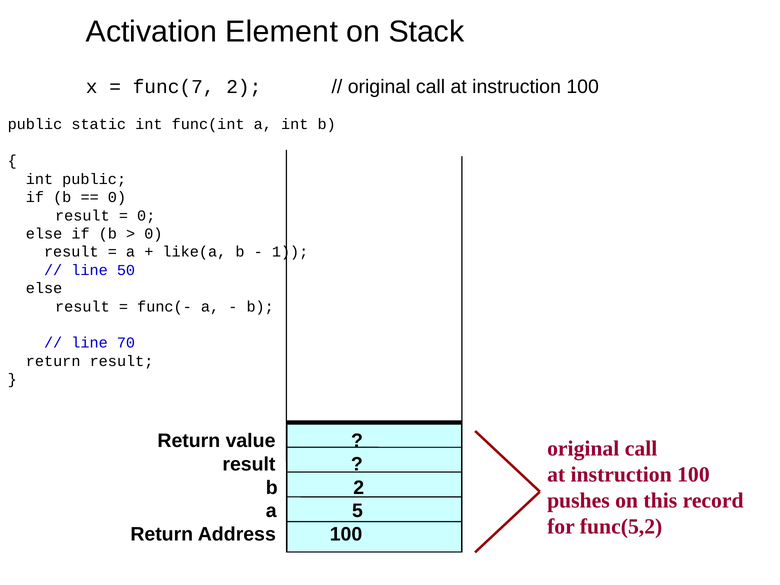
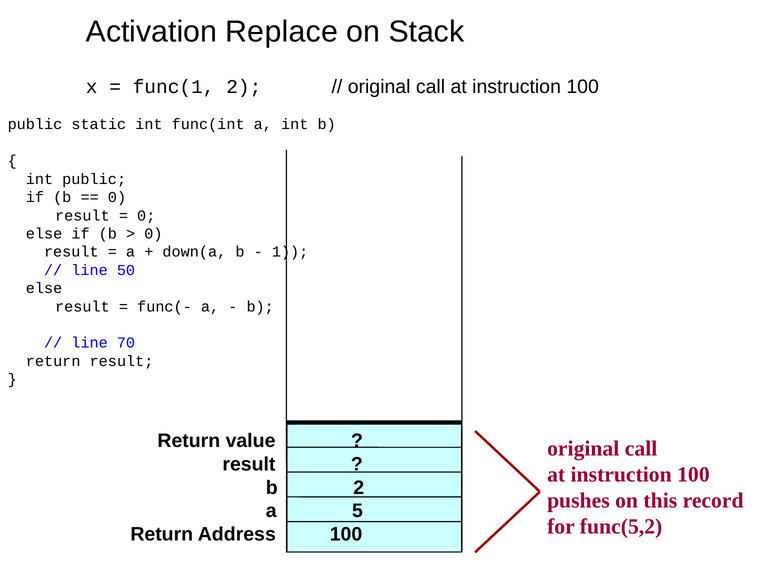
Element: Element -> Replace
func(7: func(7 -> func(1
like(a: like(a -> down(a
